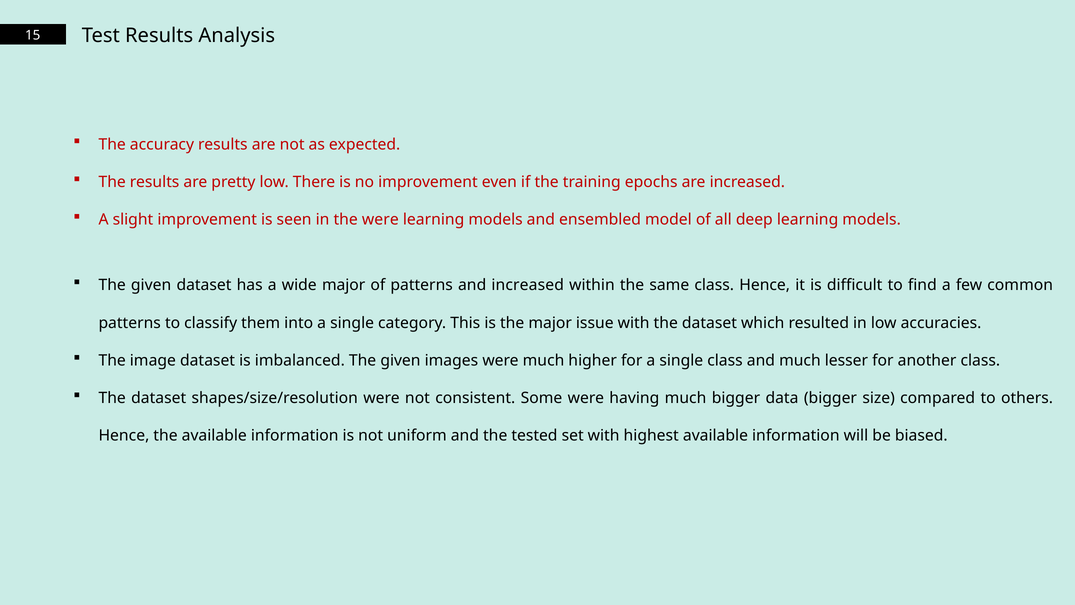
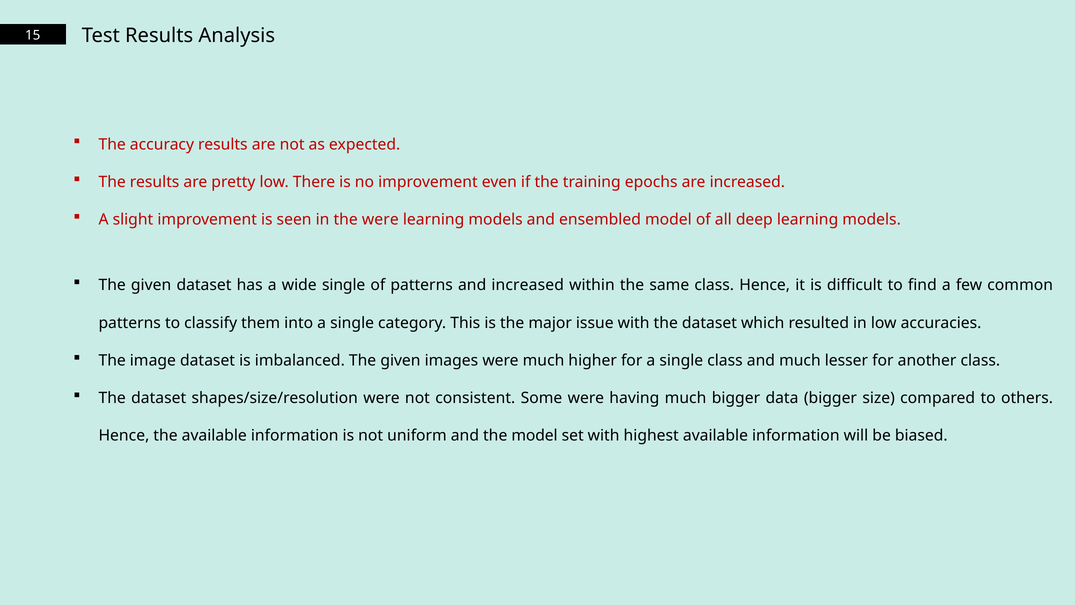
wide major: major -> single
the tested: tested -> model
